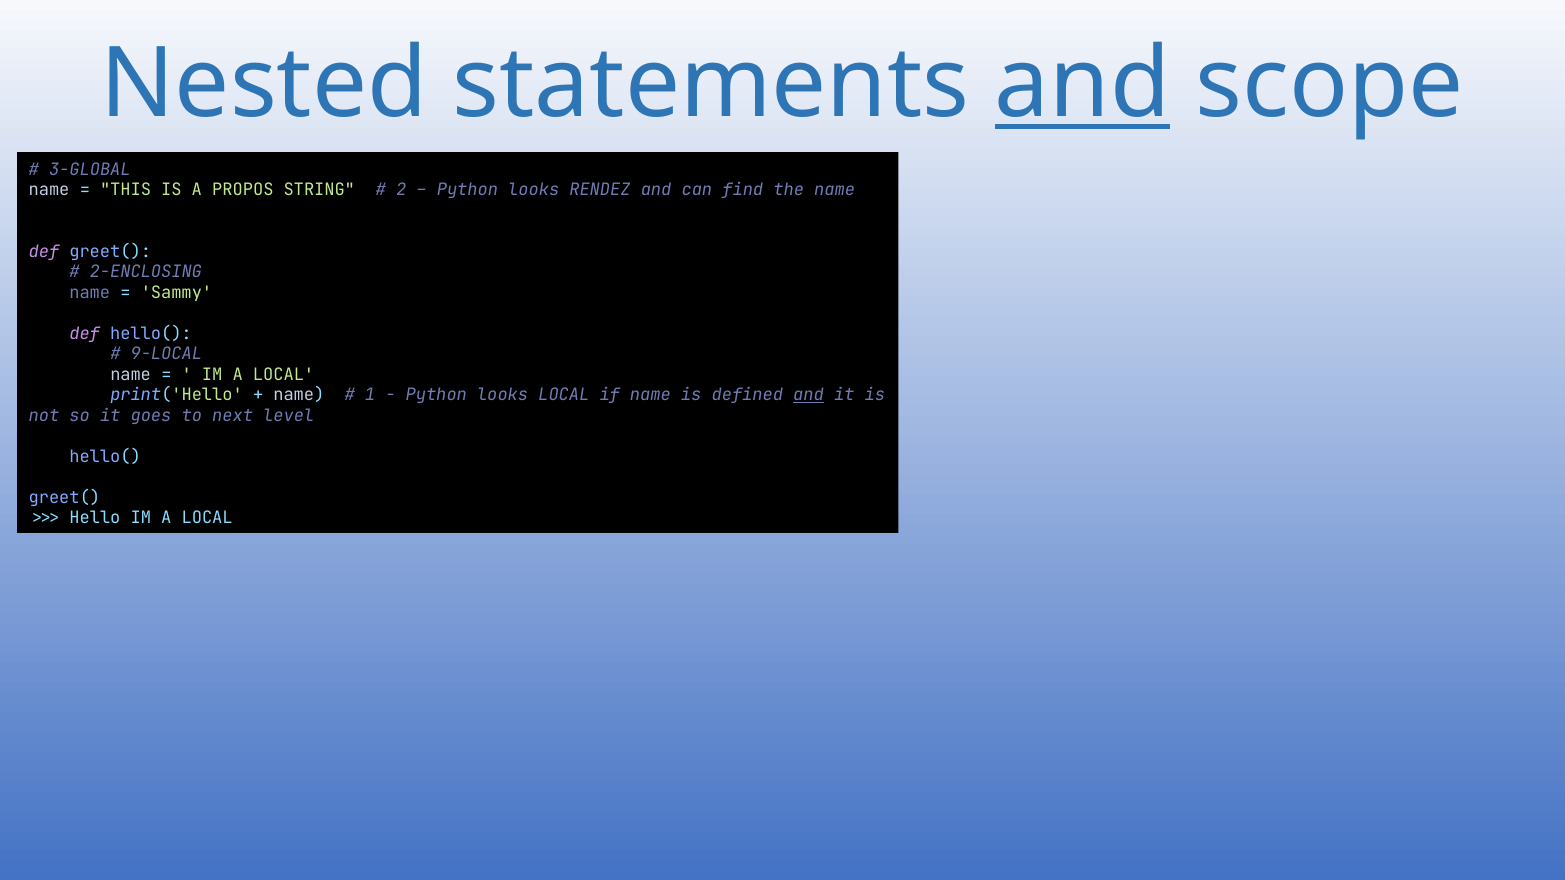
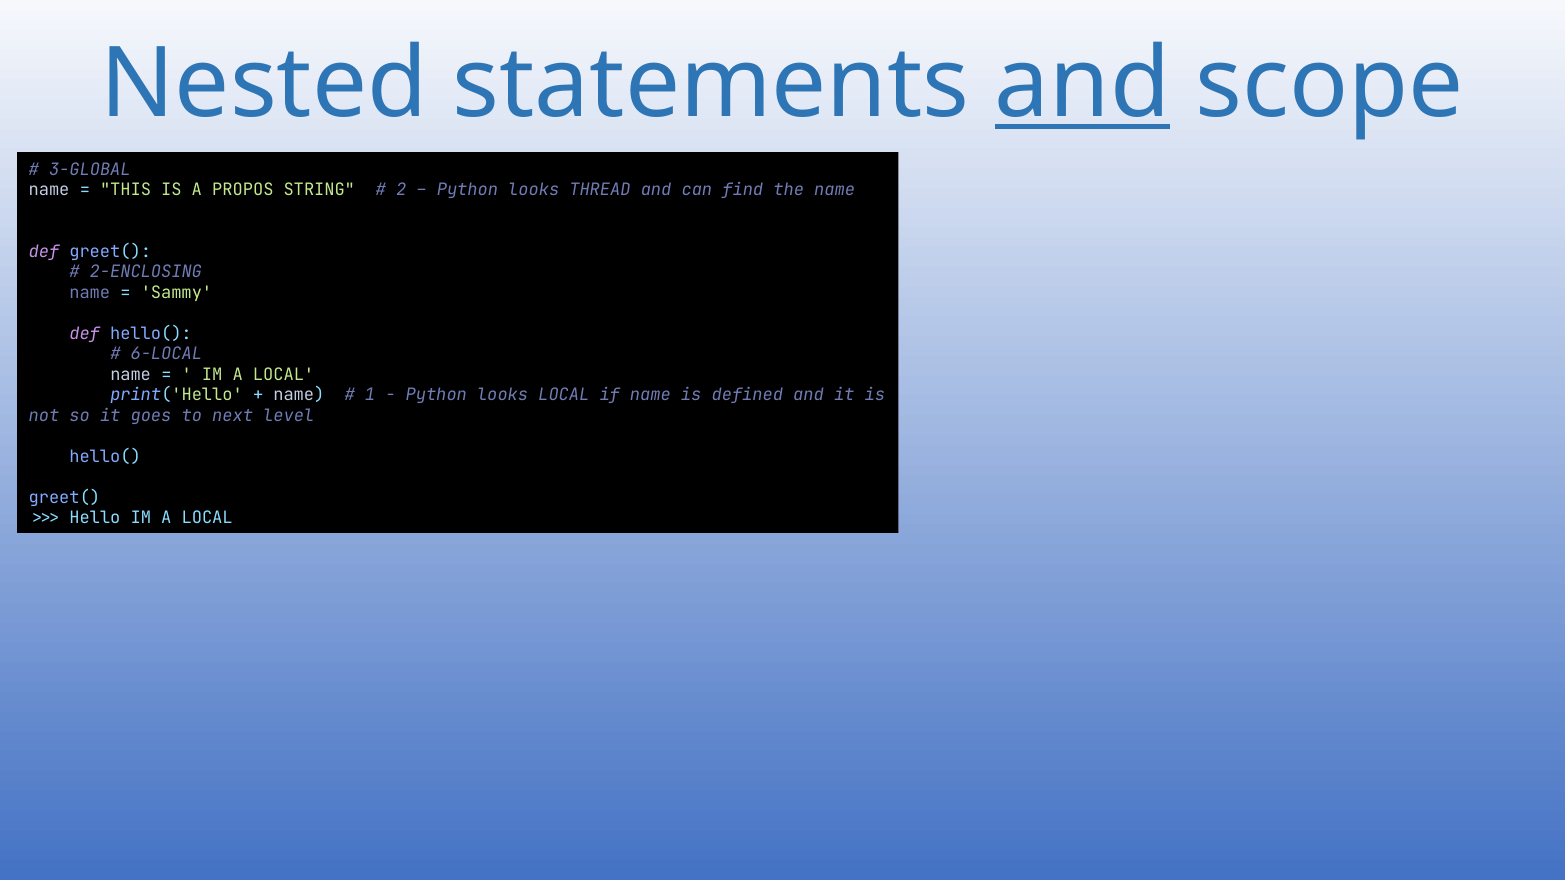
RENDEZ: RENDEZ -> THREAD
9-LOCAL: 9-LOCAL -> 6-LOCAL
and at (809, 395) underline: present -> none
